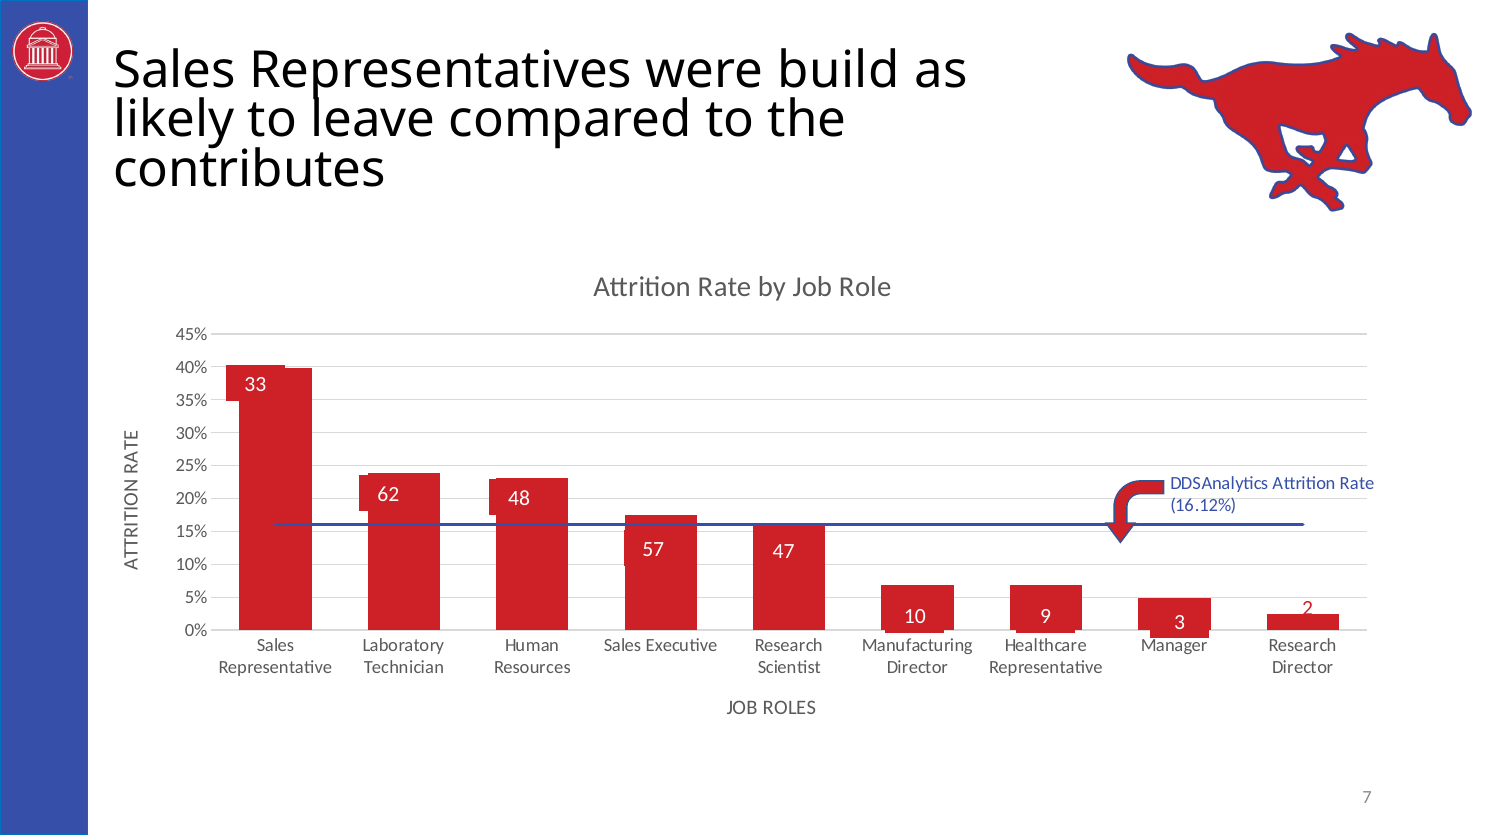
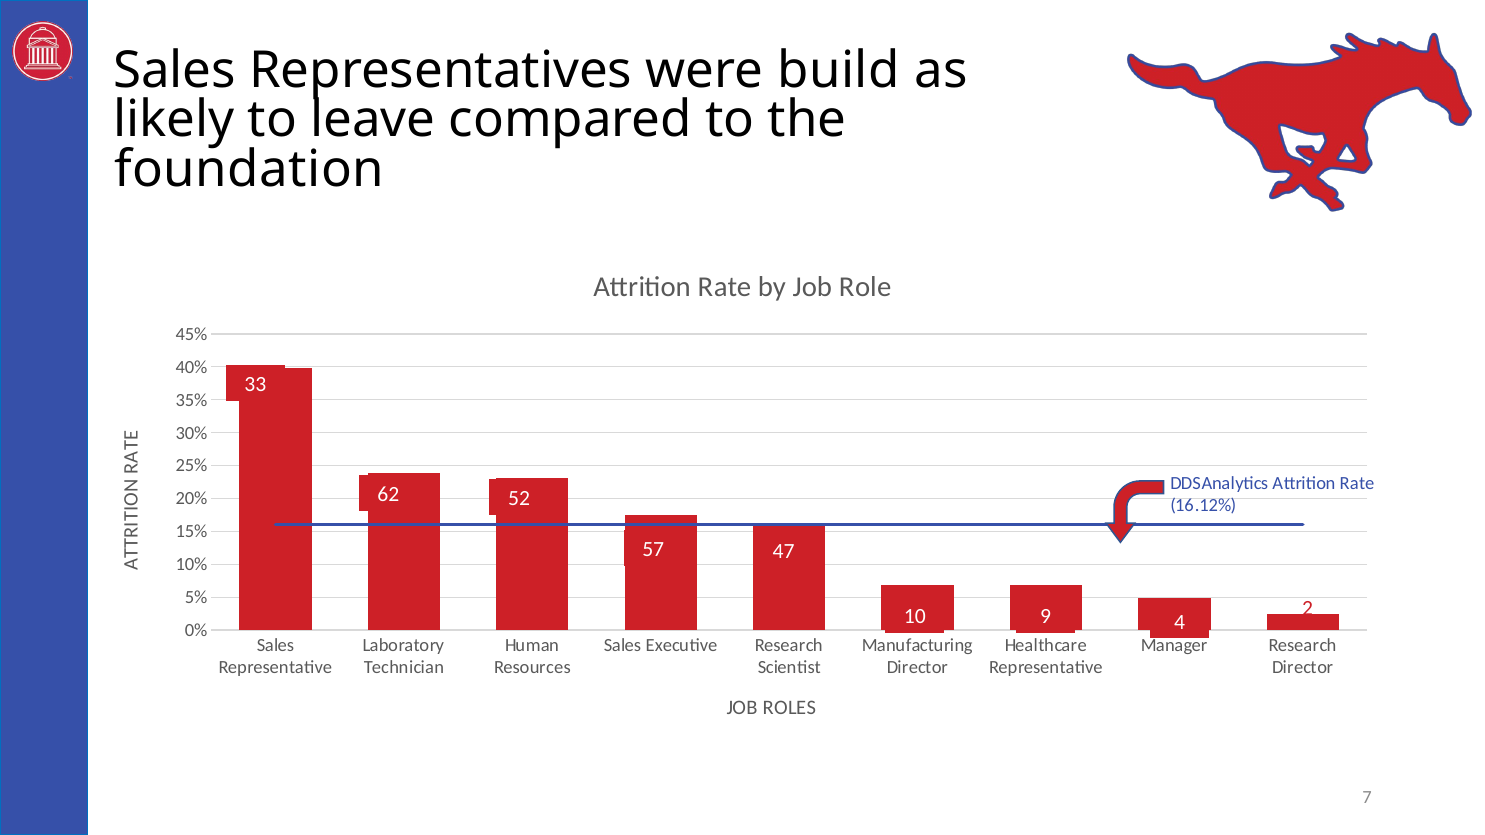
contributes: contributes -> foundation
48: 48 -> 52
3: 3 -> 4
